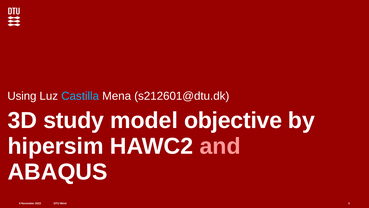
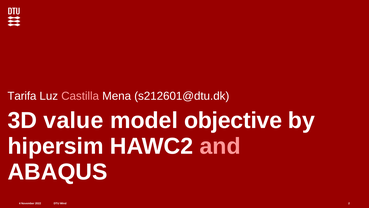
Using: Using -> Tarifa
Castilla colour: light blue -> pink
study: study -> value
